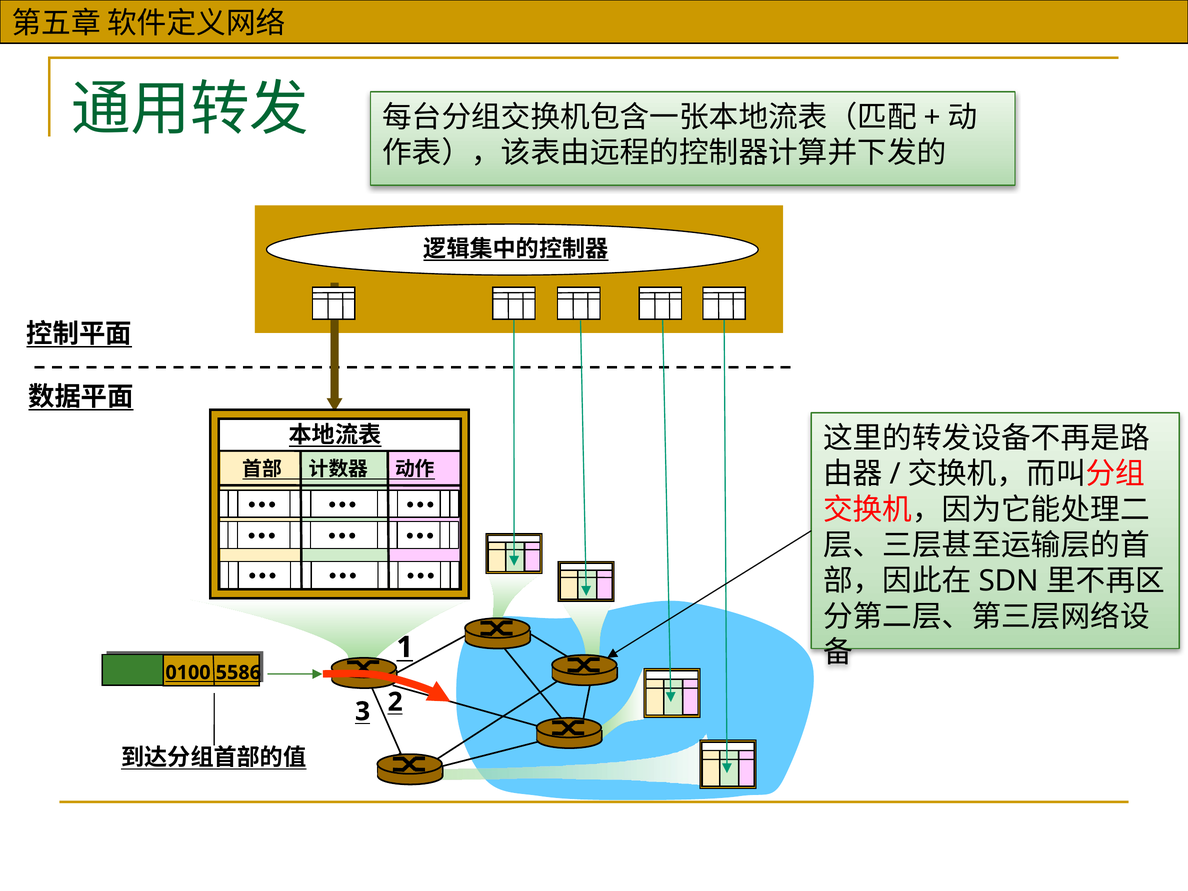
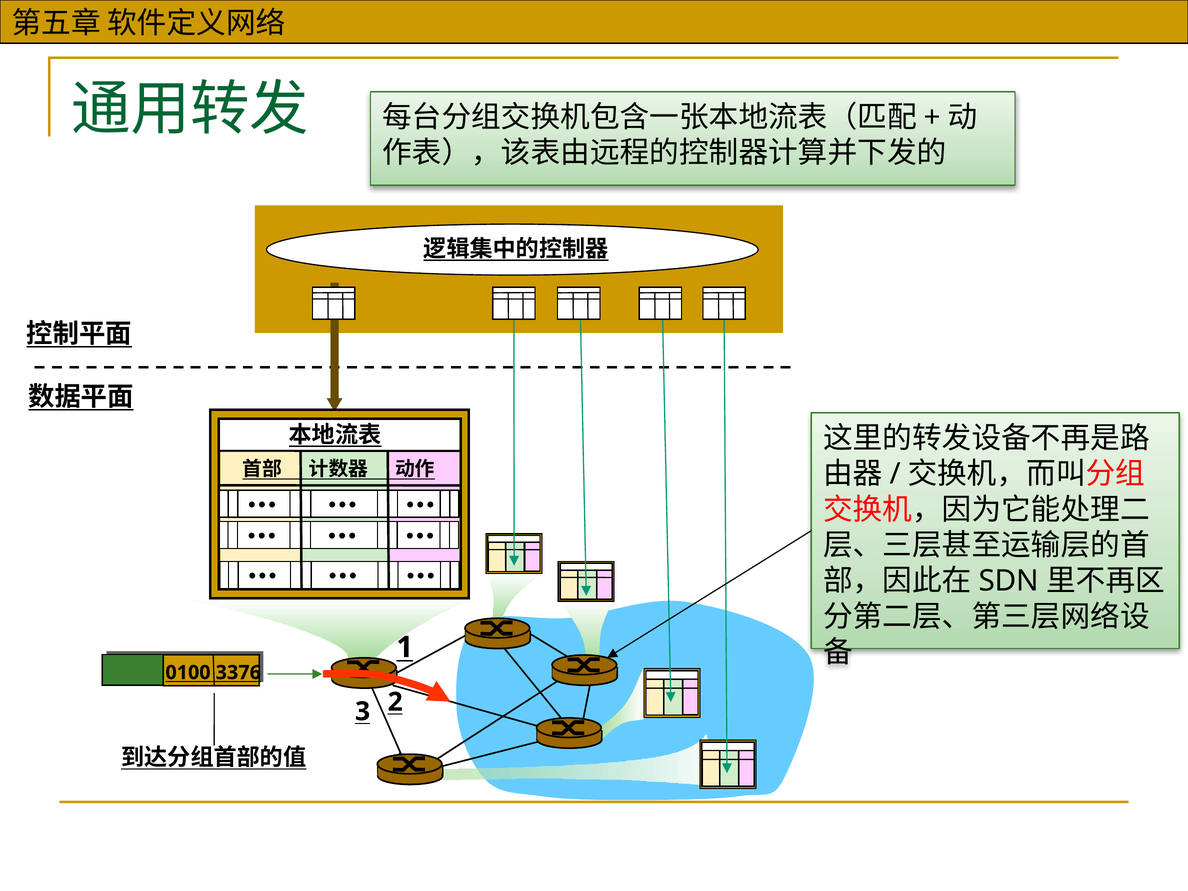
5586: 5586 -> 3376
